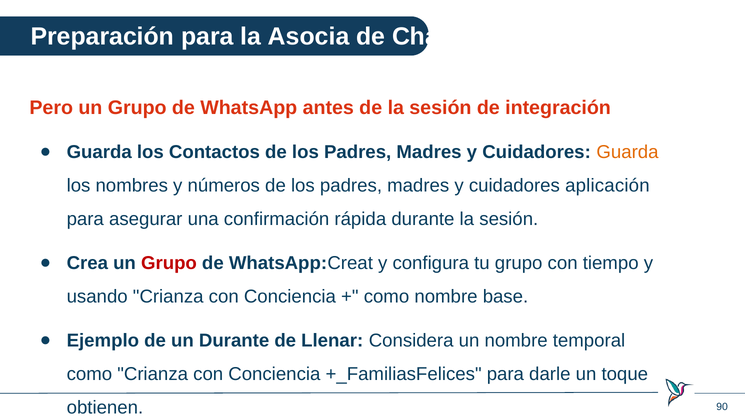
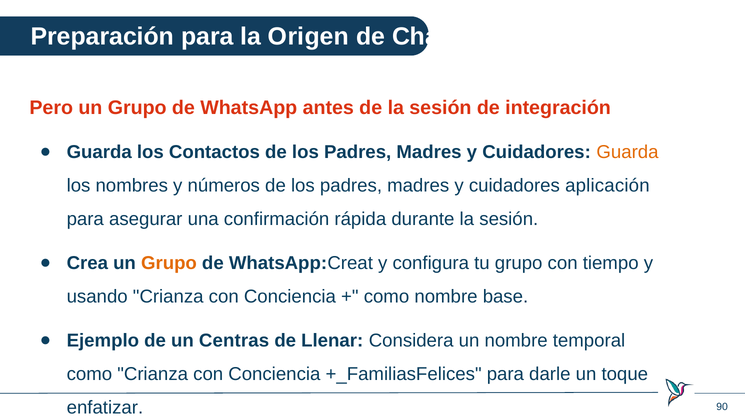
Asocia: Asocia -> Origen
Grupo at (169, 263) colour: red -> orange
un Durante: Durante -> Centras
obtienen: obtienen -> enfatizar
